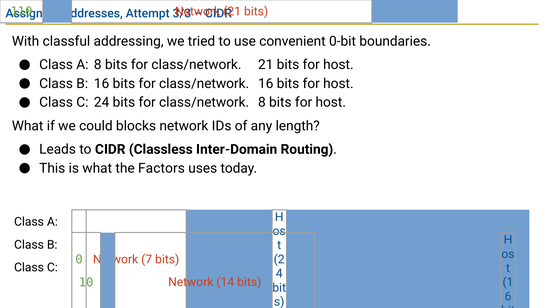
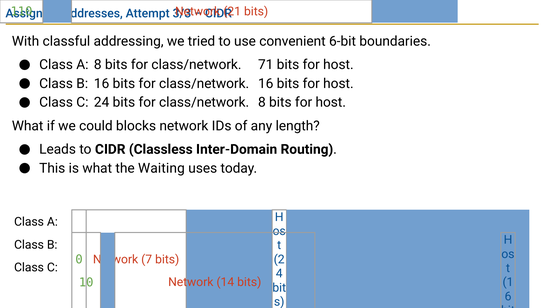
0-bit: 0-bit -> 6-bit
class/network 21: 21 -> 71
Factors: Factors -> Waiting
